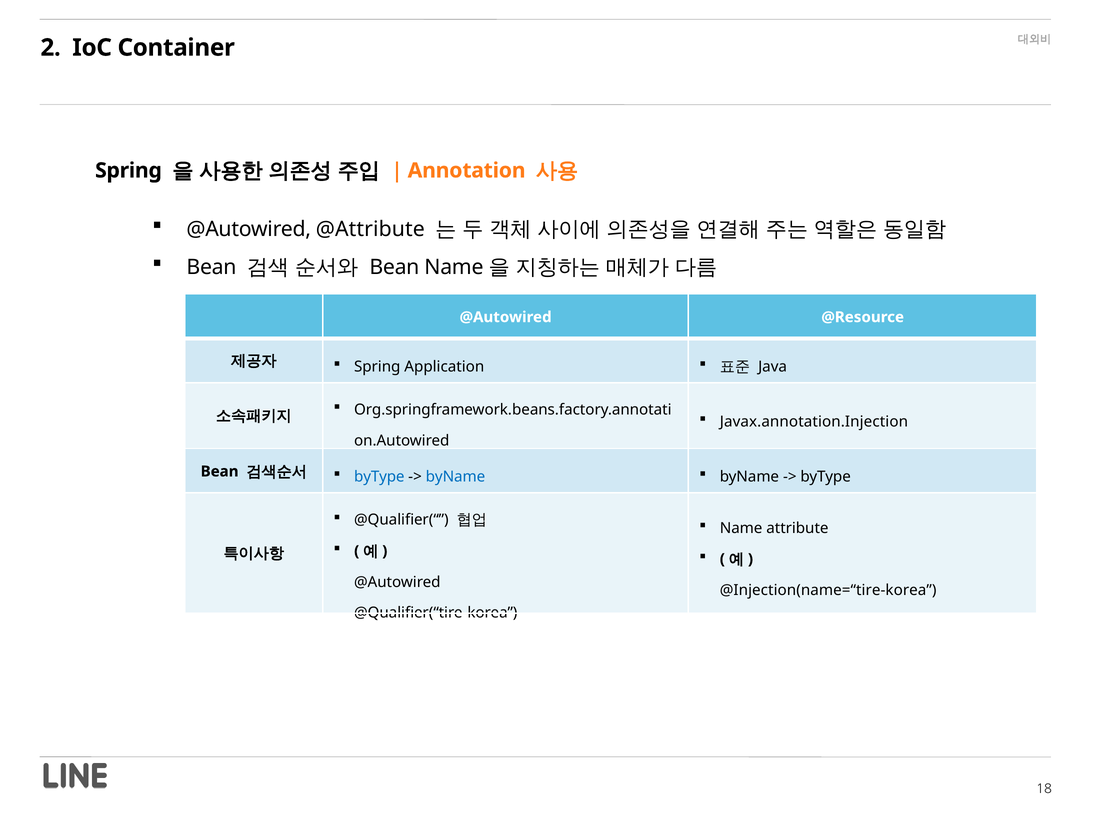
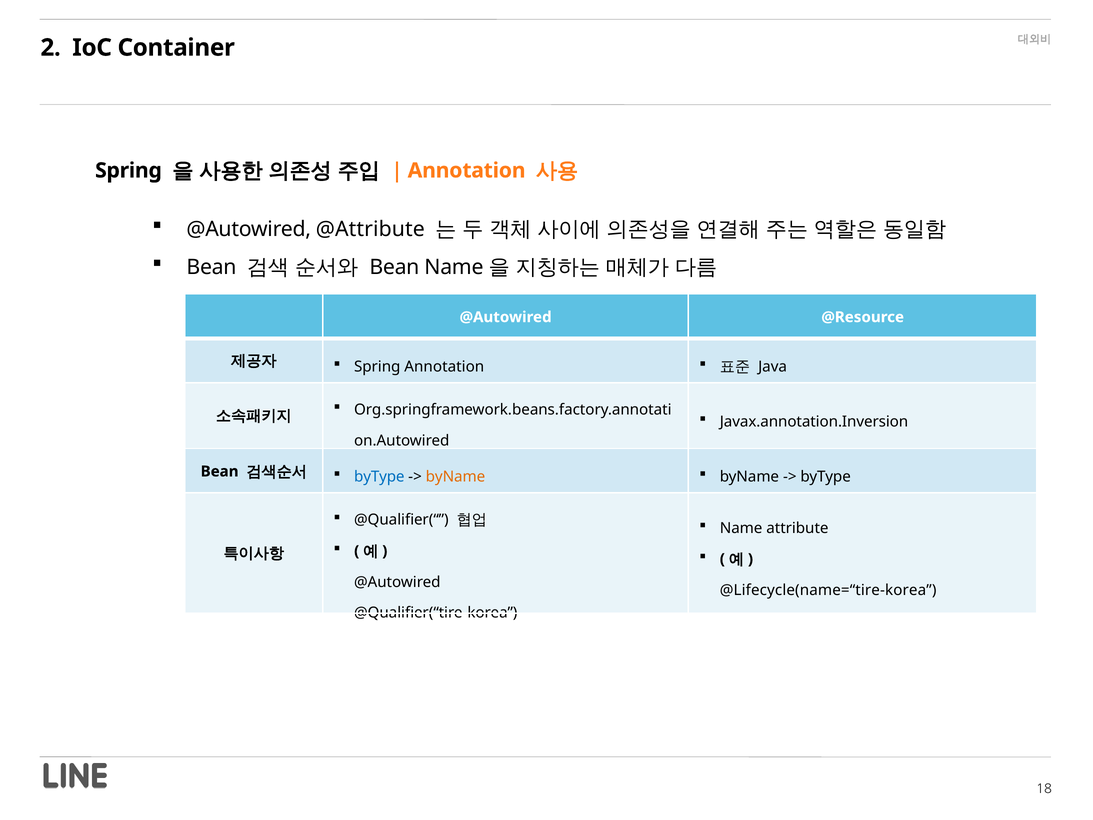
Spring Application: Application -> Annotation
Javax.annotation.Injection: Javax.annotation.Injection -> Javax.annotation.Inversion
byName at (455, 477) colour: blue -> orange
@Injection(name=“tire-korea: @Injection(name=“tire-korea -> @Lifecycle(name=“tire-korea
